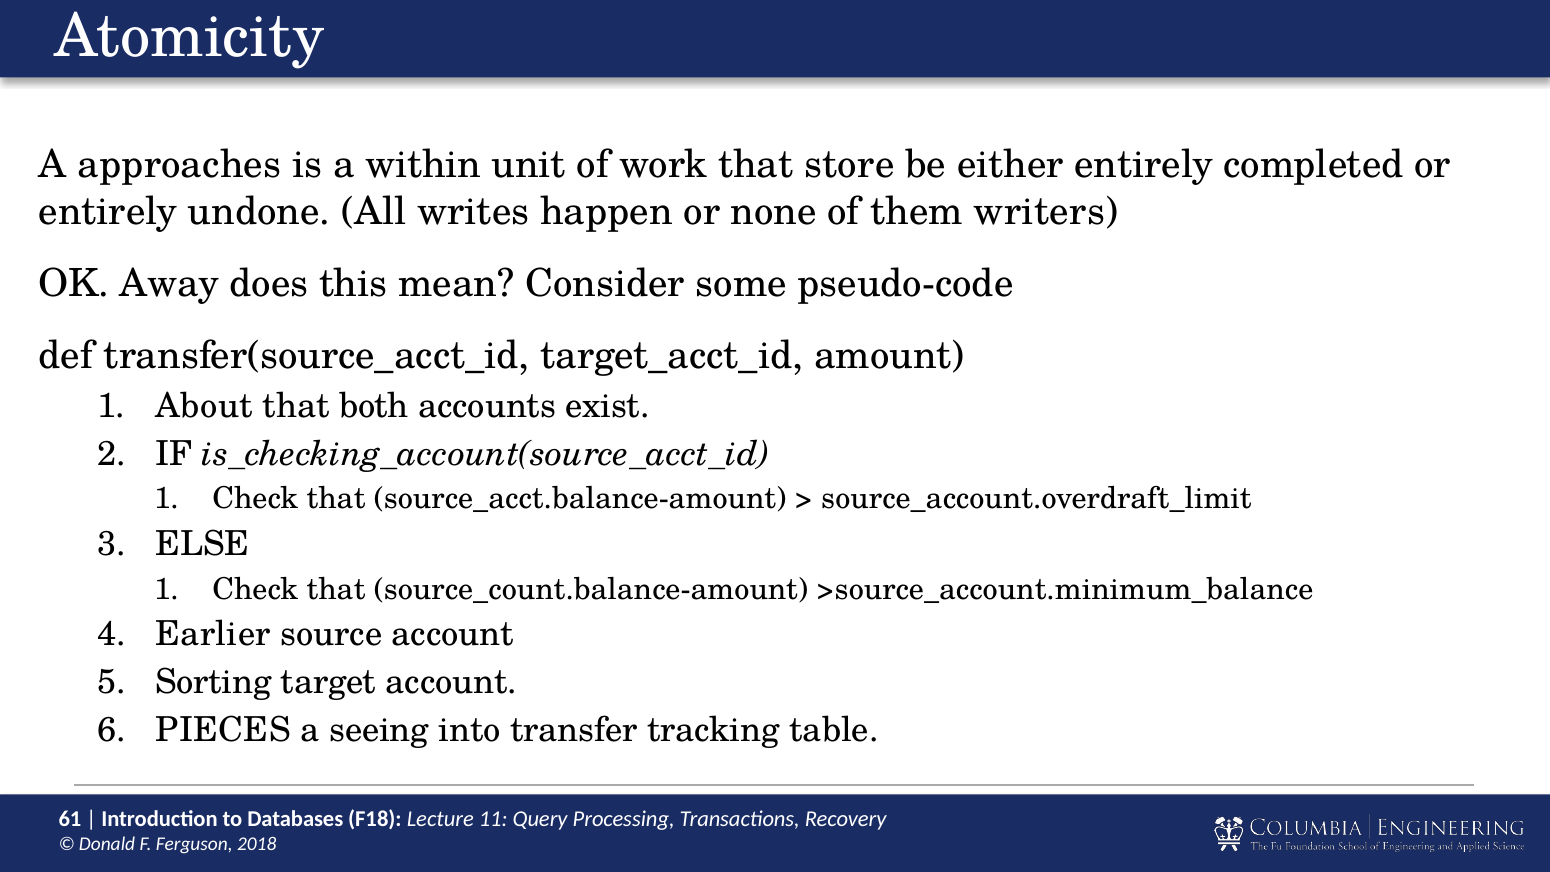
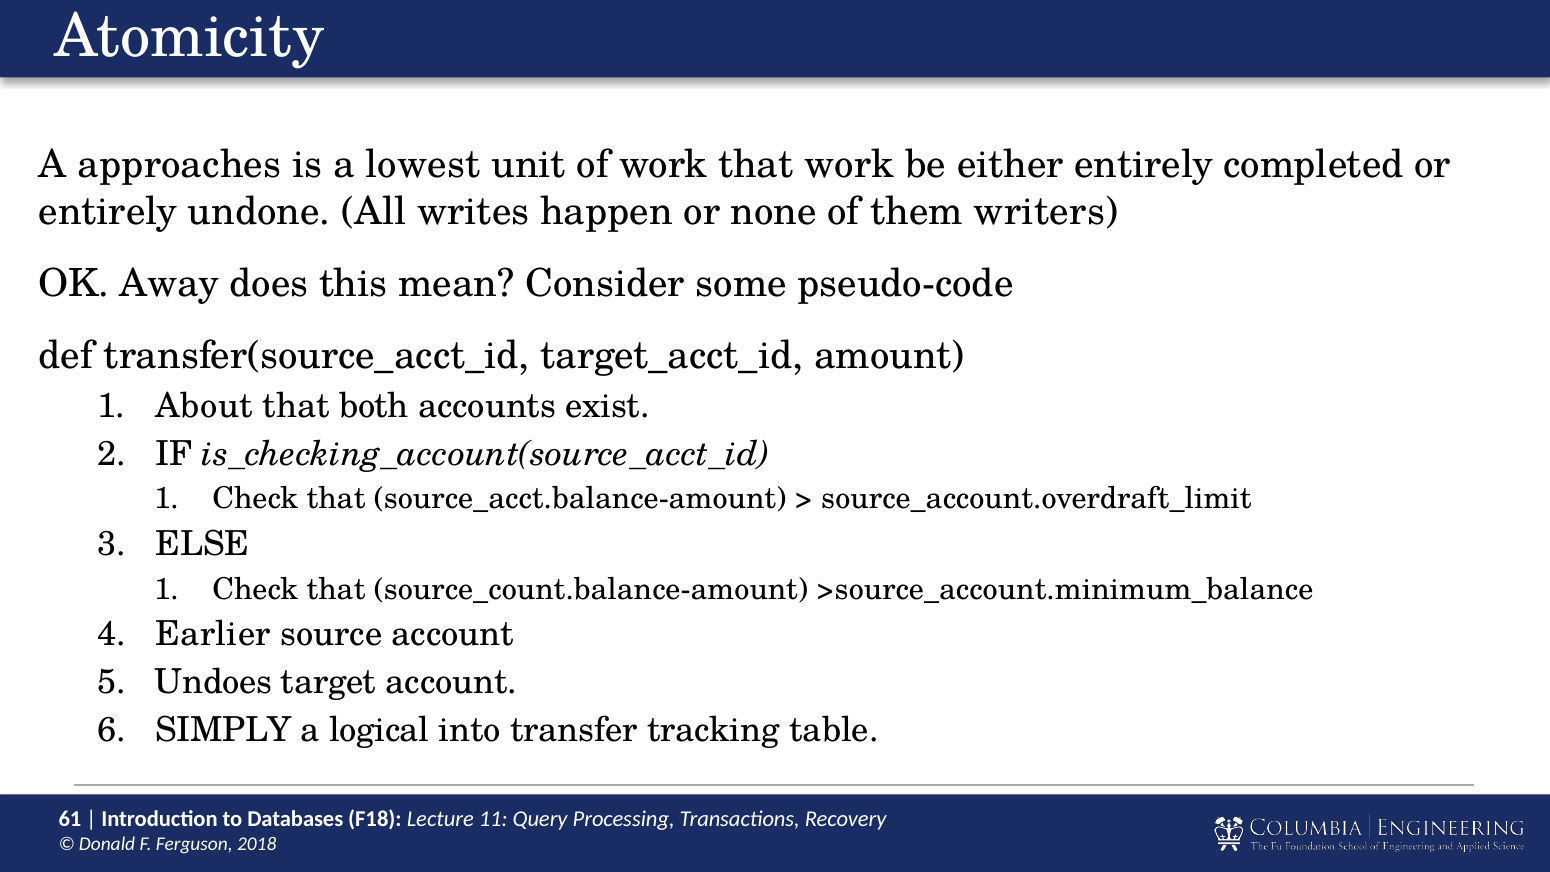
within: within -> lowest
that store: store -> work
Sorting: Sorting -> Undoes
PIECES: PIECES -> SIMPLY
seeing: seeing -> logical
